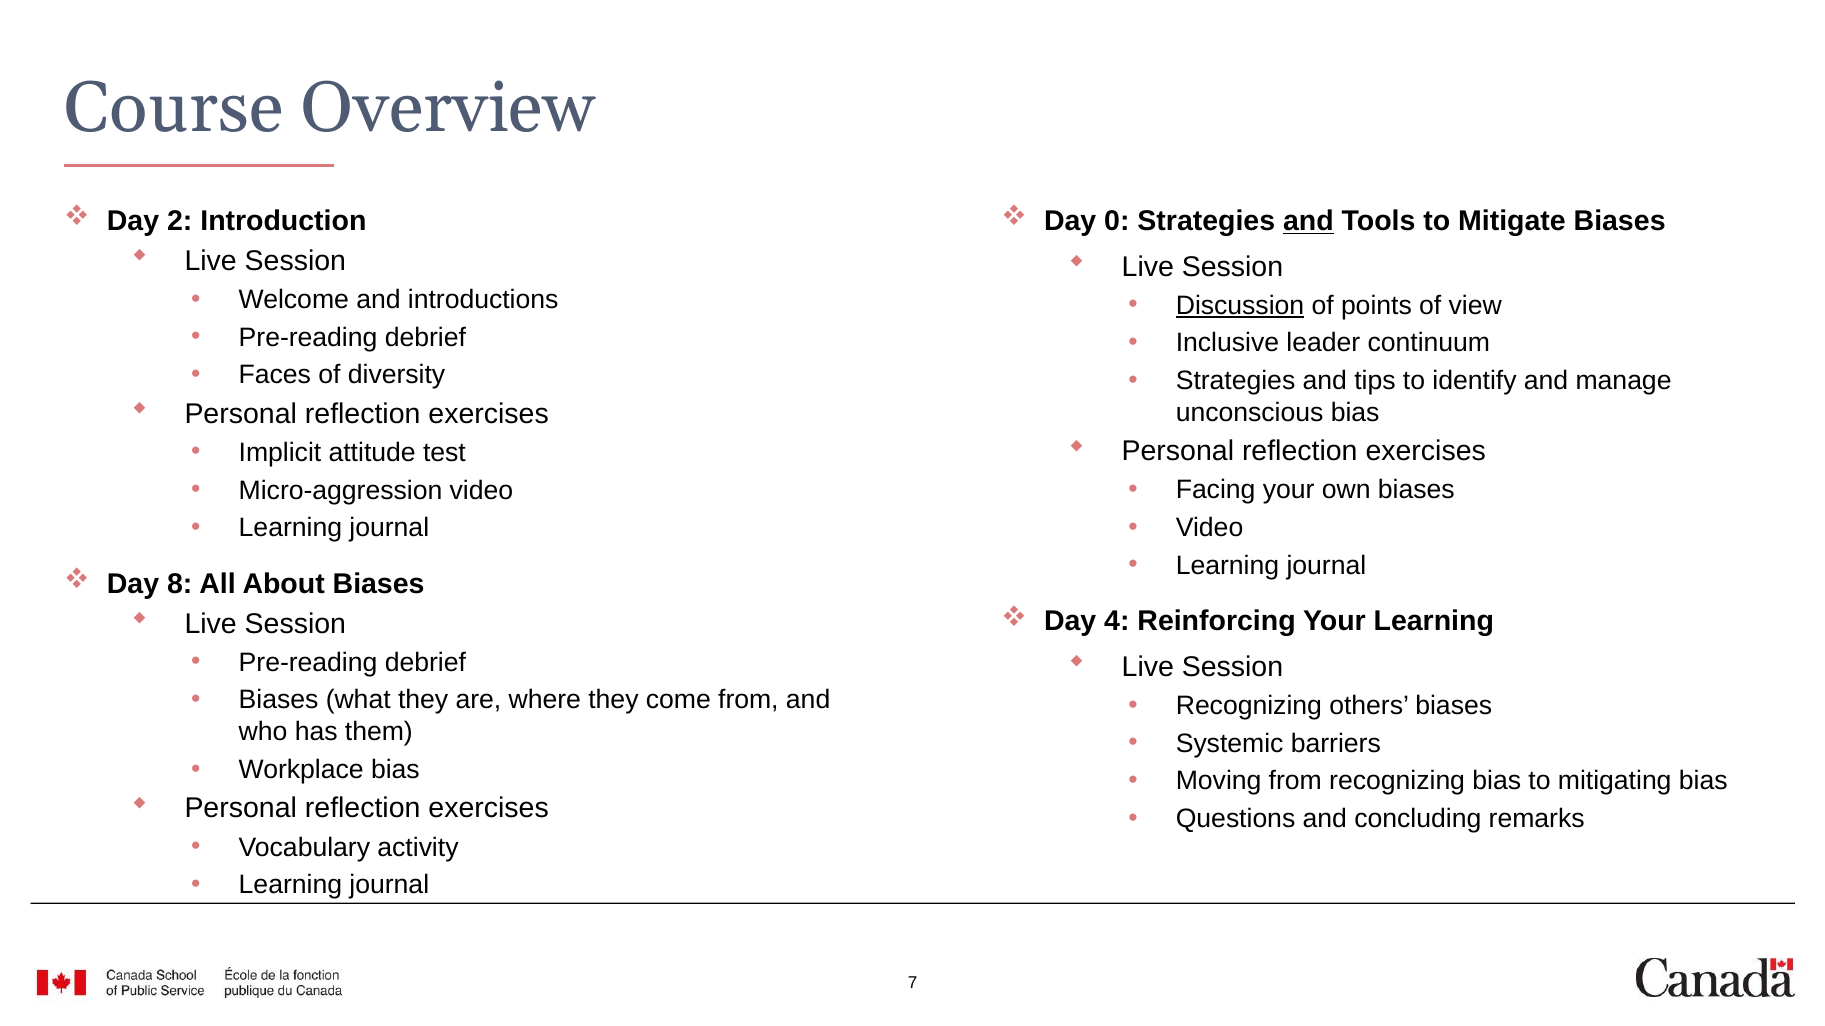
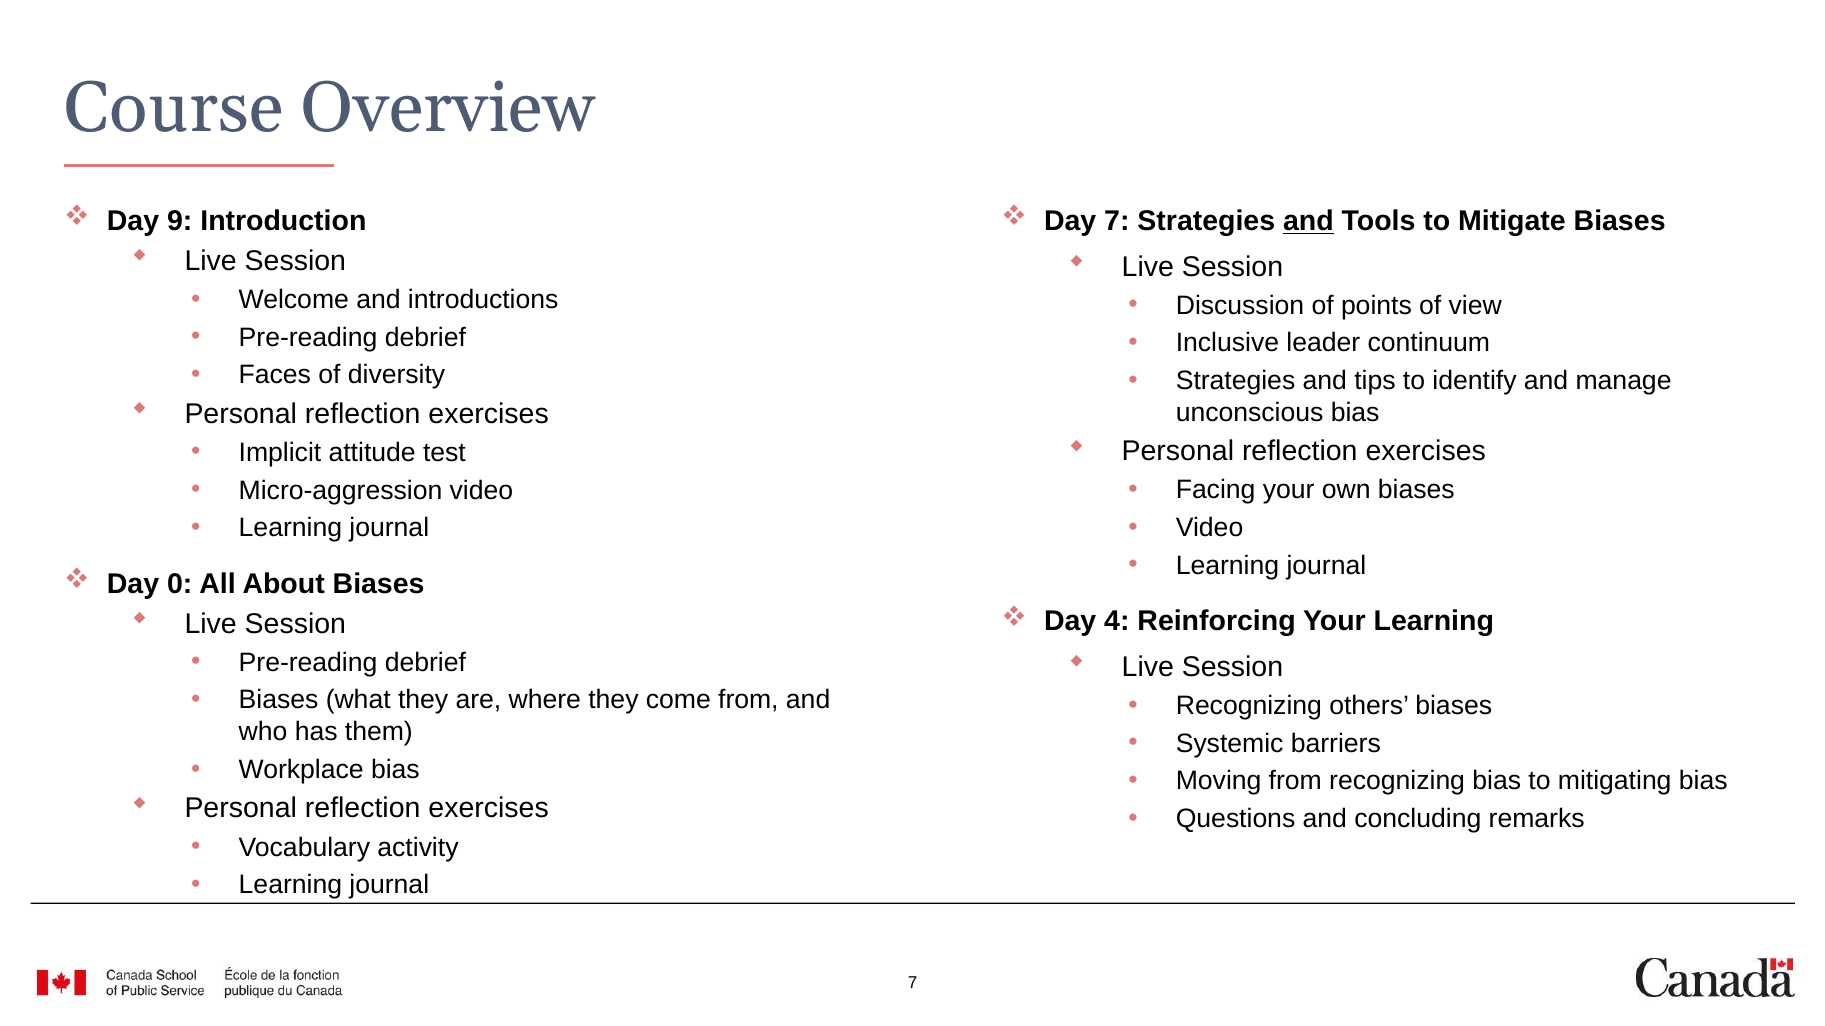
2: 2 -> 9
Day 0: 0 -> 7
Discussion underline: present -> none
8: 8 -> 0
